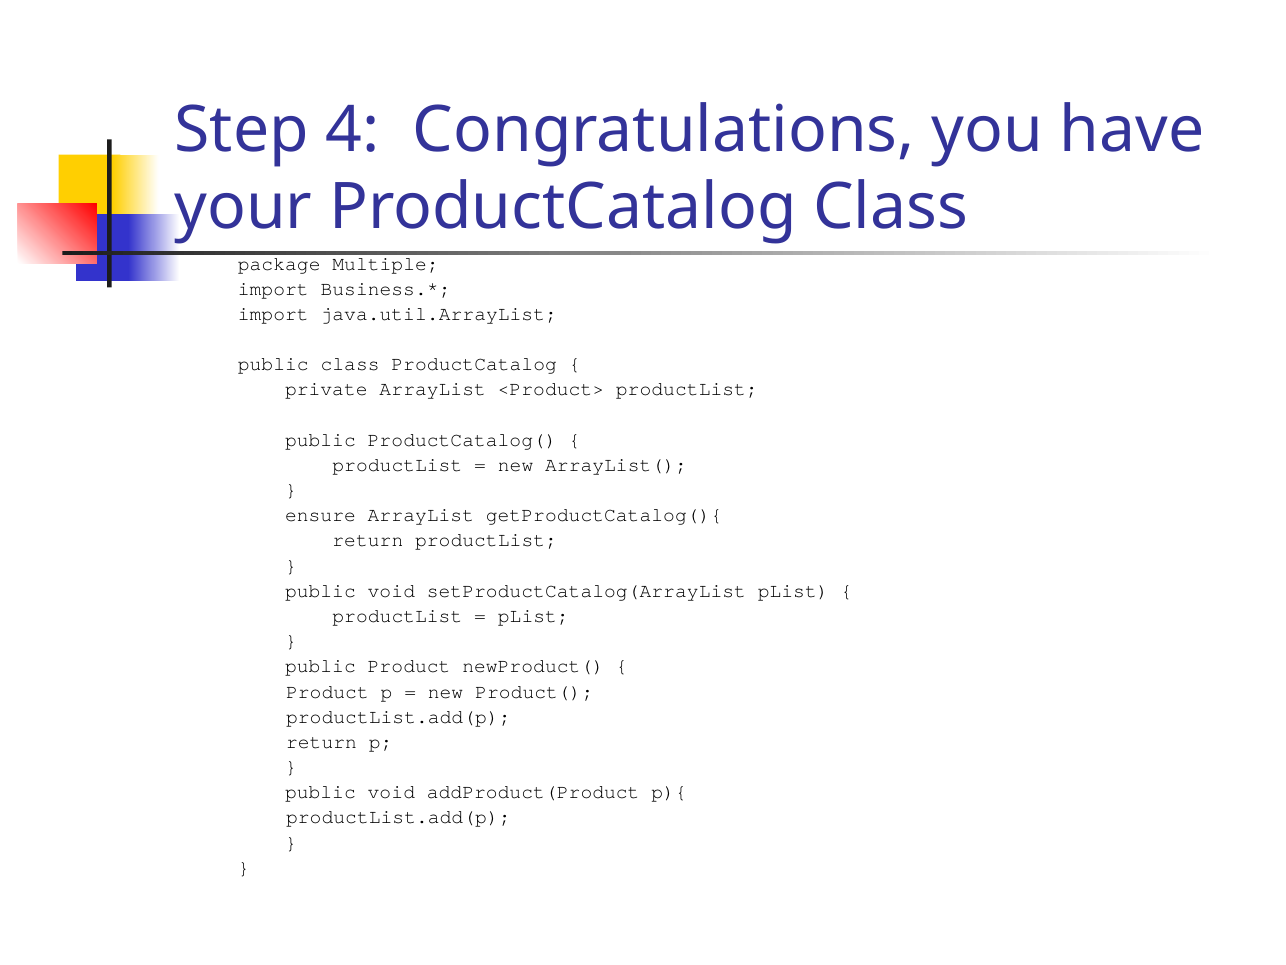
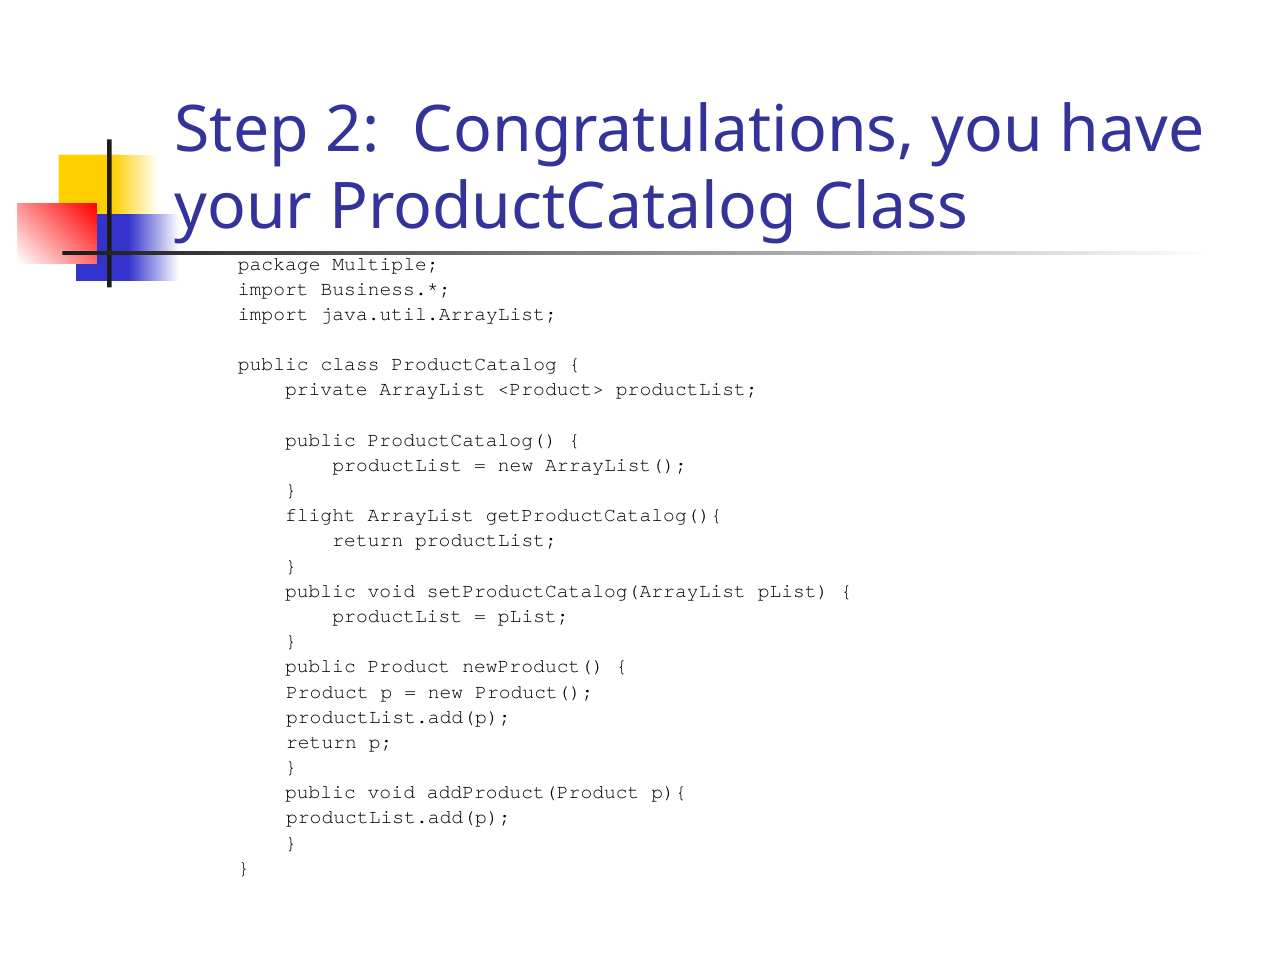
4: 4 -> 2
ensure: ensure -> flight
